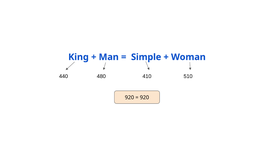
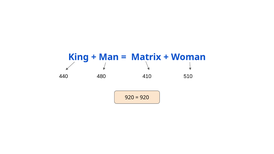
Simple: Simple -> Matrix
